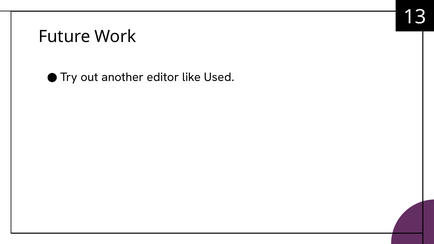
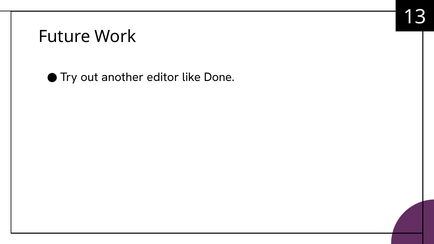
Used: Used -> Done
